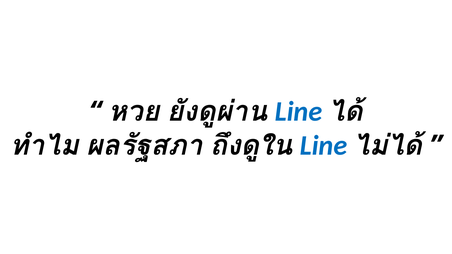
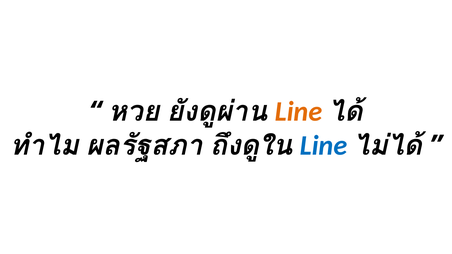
Line at (299, 112) colour: blue -> orange
